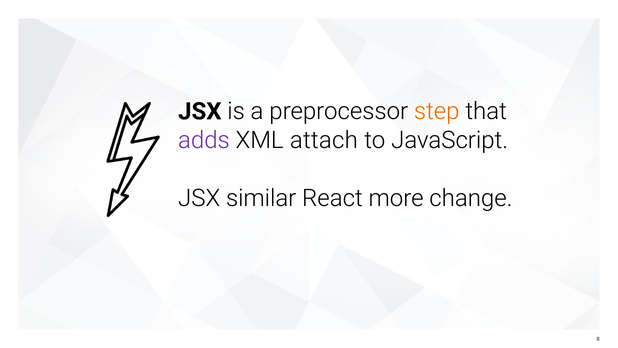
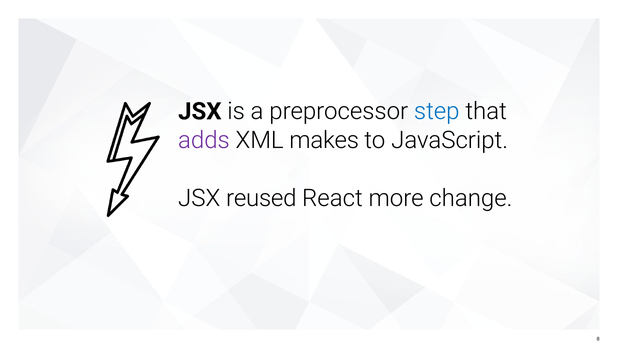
step colour: orange -> blue
attach: attach -> makes
similar: similar -> reused
